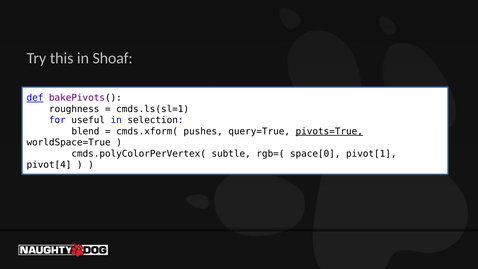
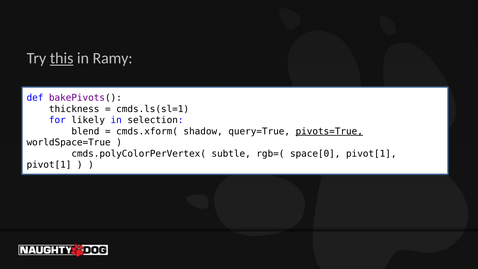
this underline: none -> present
Shoaf: Shoaf -> Ramy
def underline: present -> none
roughness: roughness -> thickness
useful: useful -> likely
pushes: pushes -> shadow
pivot[4 at (49, 165): pivot[4 -> pivot[1
